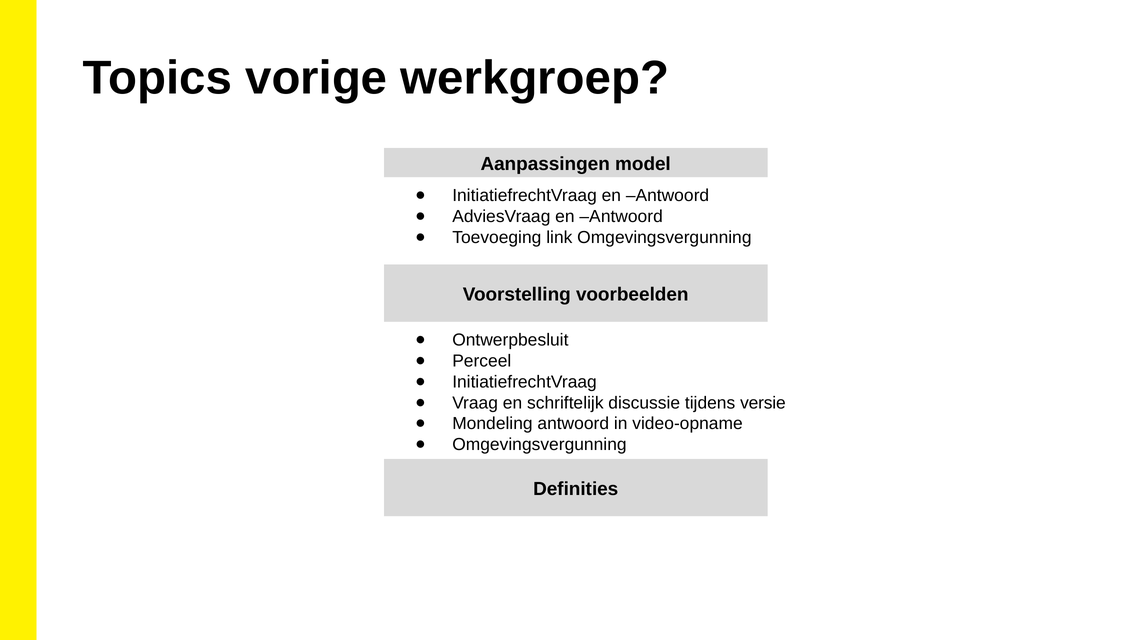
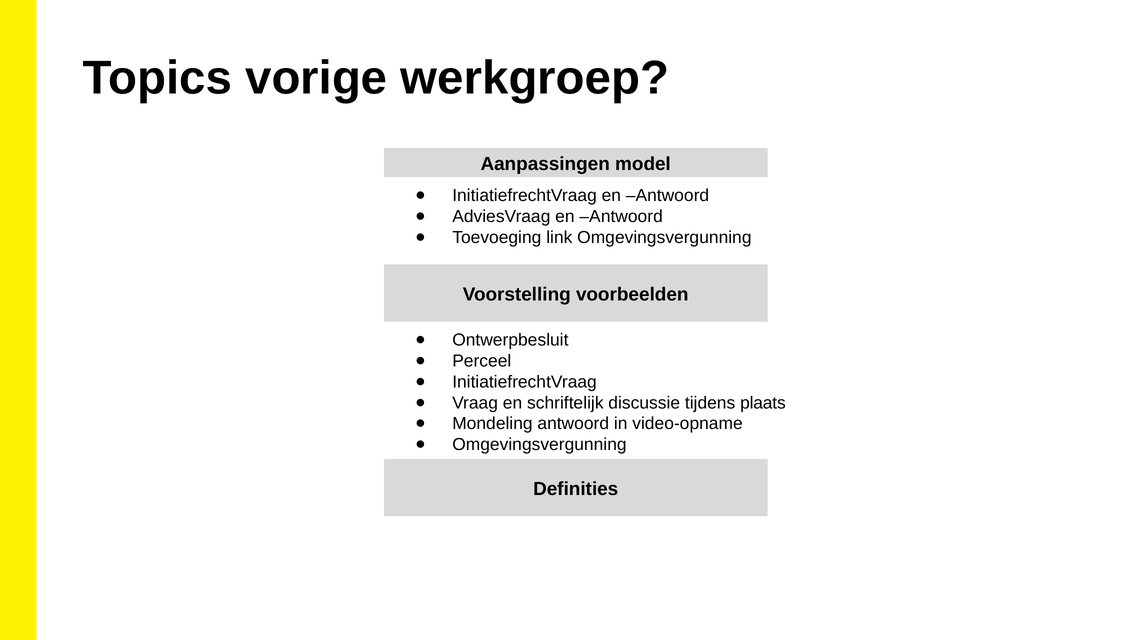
versie: versie -> plaats
